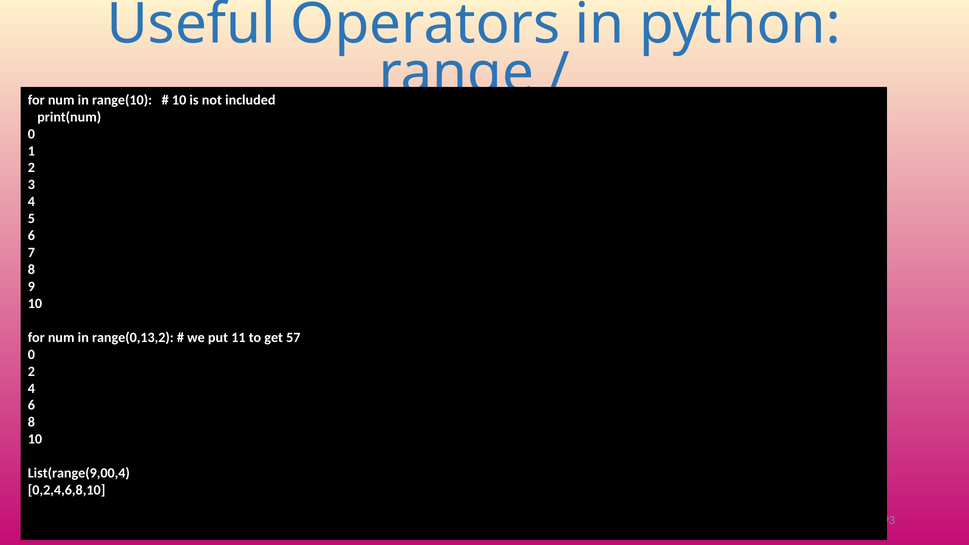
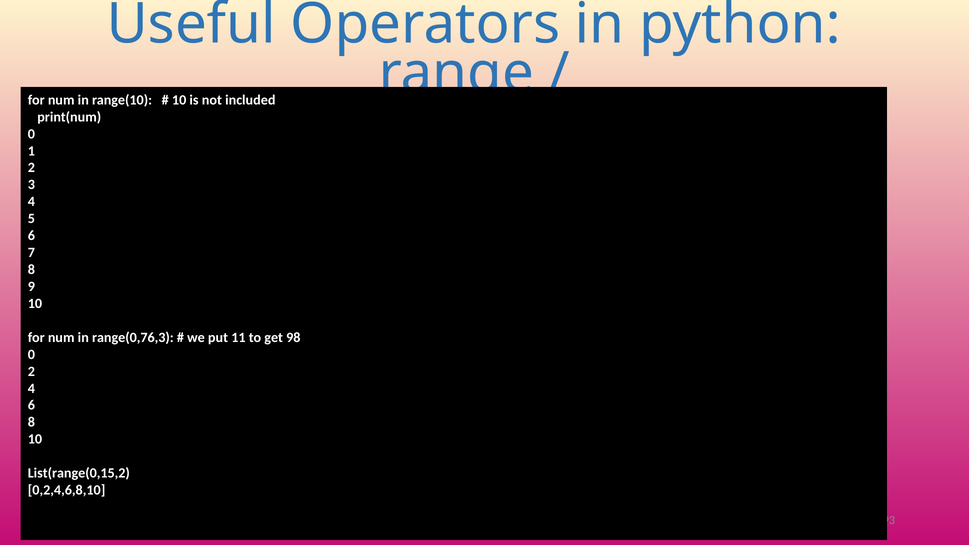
range(0,13,2: range(0,13,2 -> range(0,76,3
57: 57 -> 98
List(range(9,00,4: List(range(9,00,4 -> List(range(0,15,2
